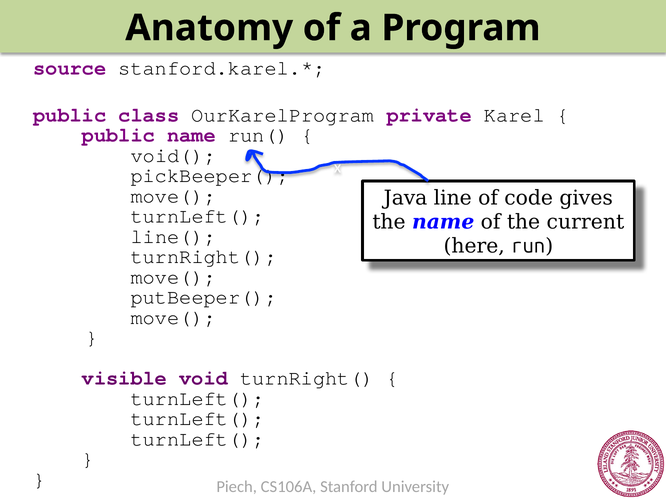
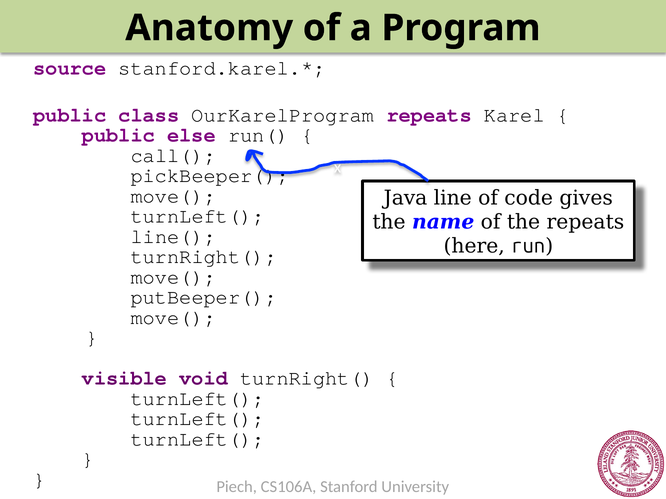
OurKarelProgram private: private -> repeats
public name: name -> else
void(: void( -> call(
the current: current -> repeats
